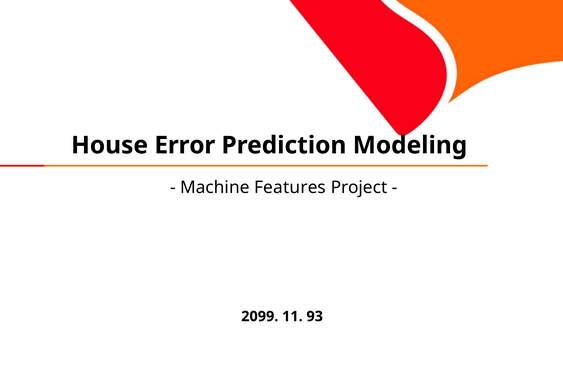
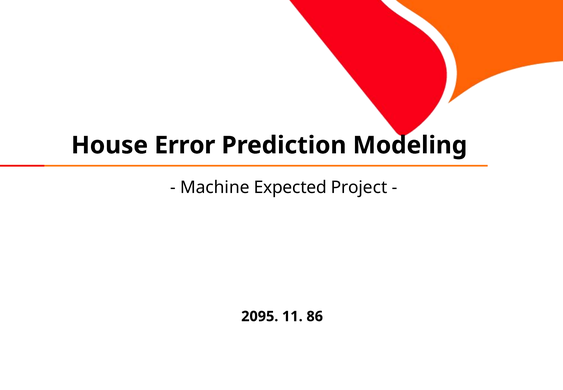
Features: Features -> Expected
2099: 2099 -> 2095
93: 93 -> 86
